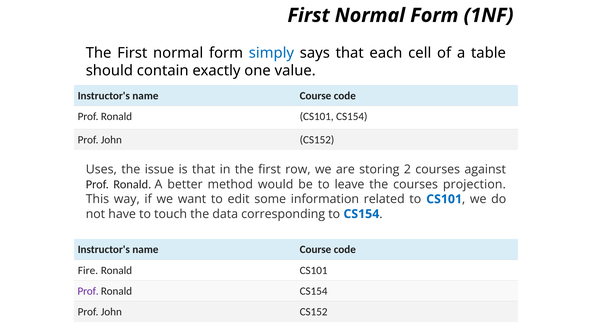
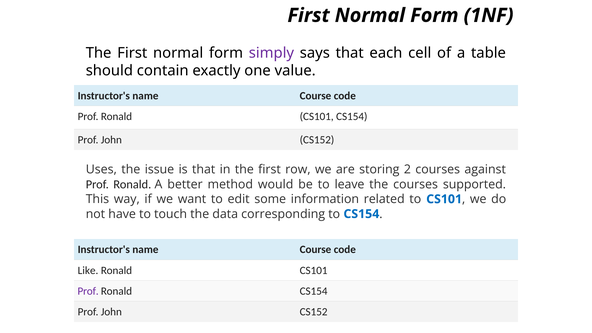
simply colour: blue -> purple
projection: projection -> supported
Fire: Fire -> Like
